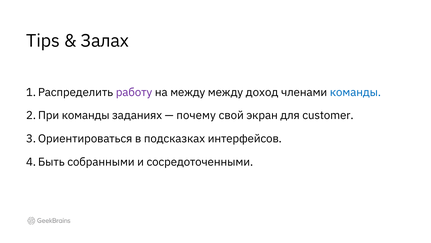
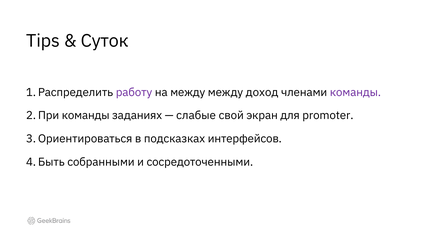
Залах: Залах -> Суток
команды at (355, 92) colour: blue -> purple
почему: почему -> слабые
customer: customer -> promoter
